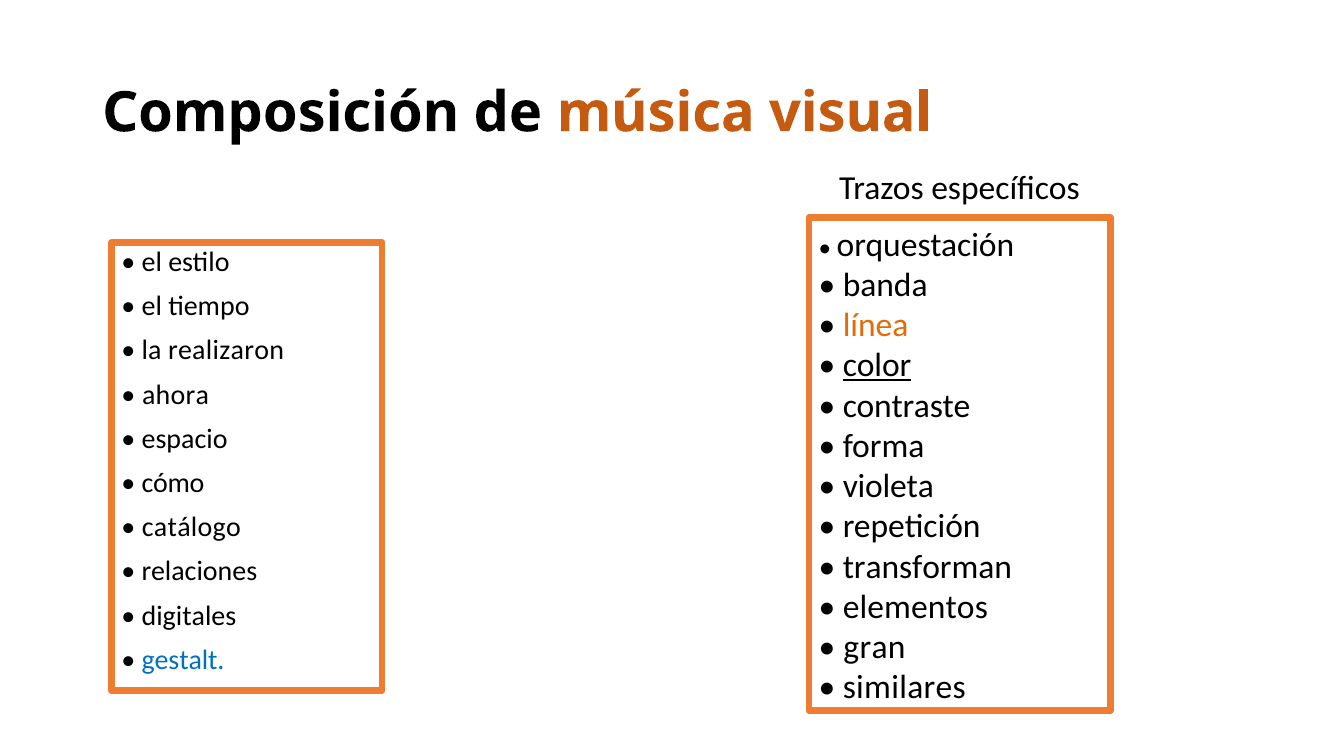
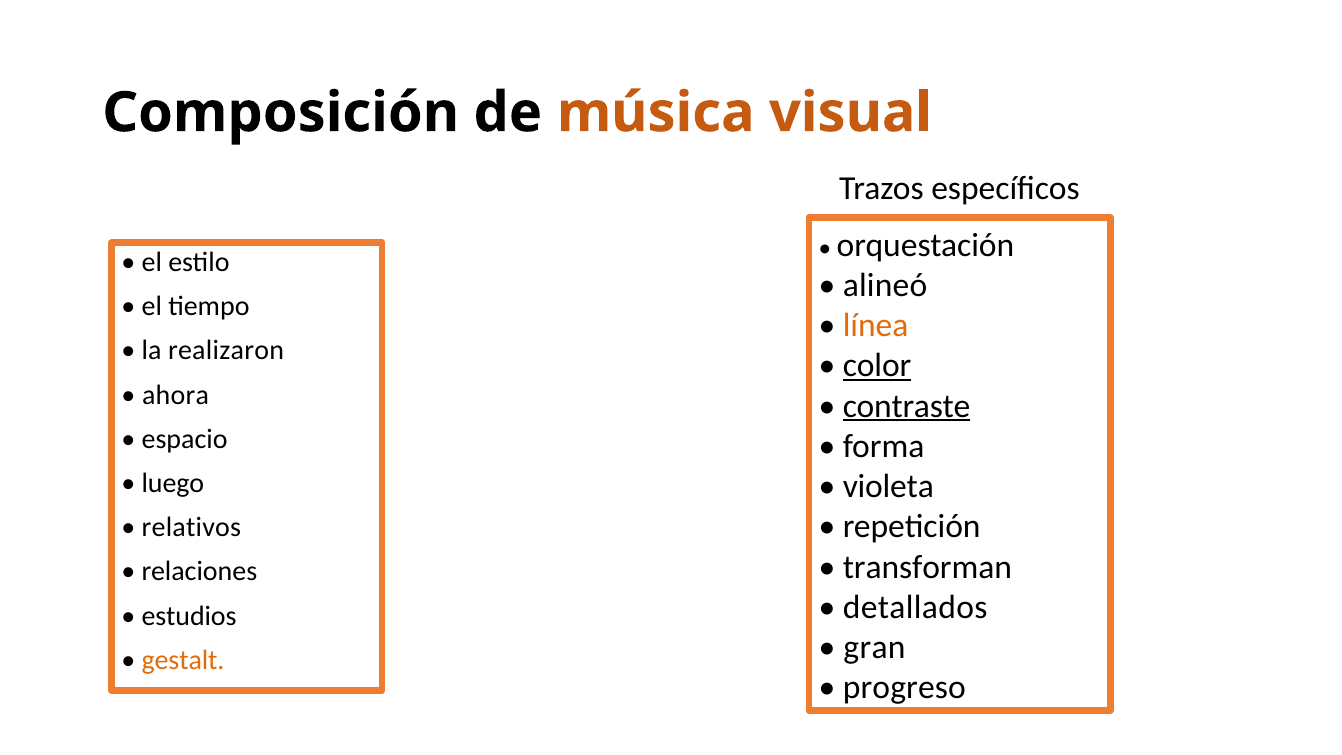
banda: banda -> alineó
contraste underline: none -> present
cómo: cómo -> luego
catálogo: catálogo -> relativos
elementos: elementos -> detallados
digitales: digitales -> estudios
gestalt colour: blue -> orange
similares: similares -> progreso
